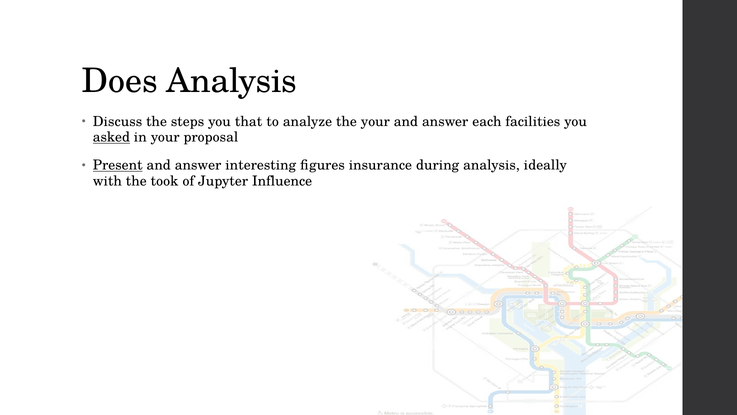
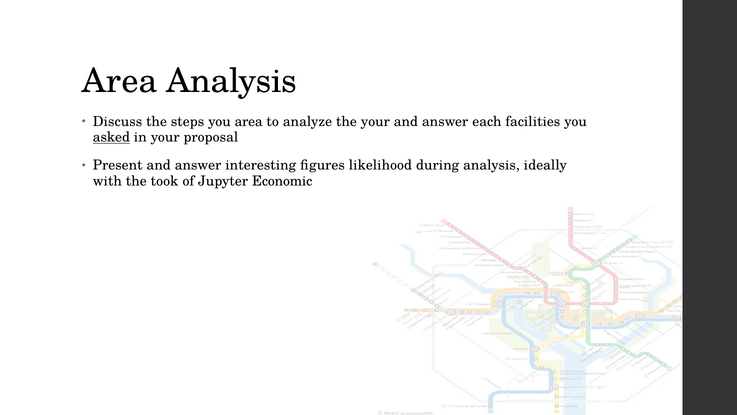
Does at (120, 81): Does -> Area
you that: that -> area
Present underline: present -> none
insurance: insurance -> likelihood
Influence: Influence -> Economic
